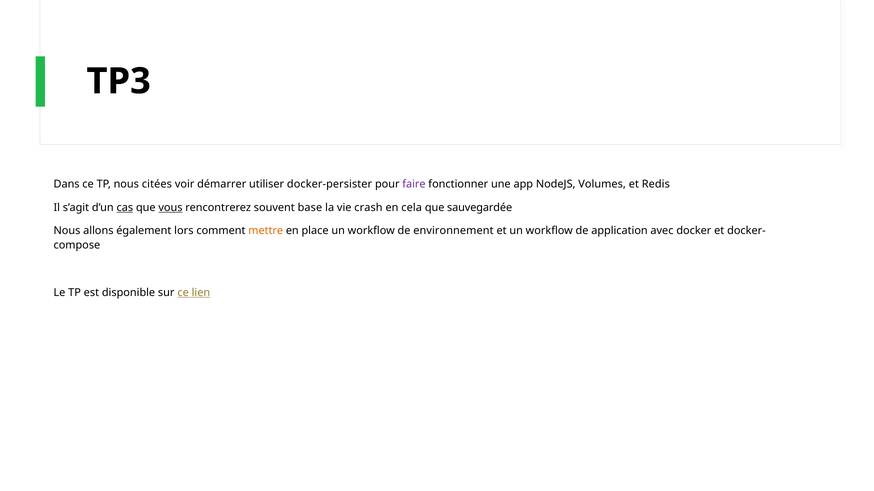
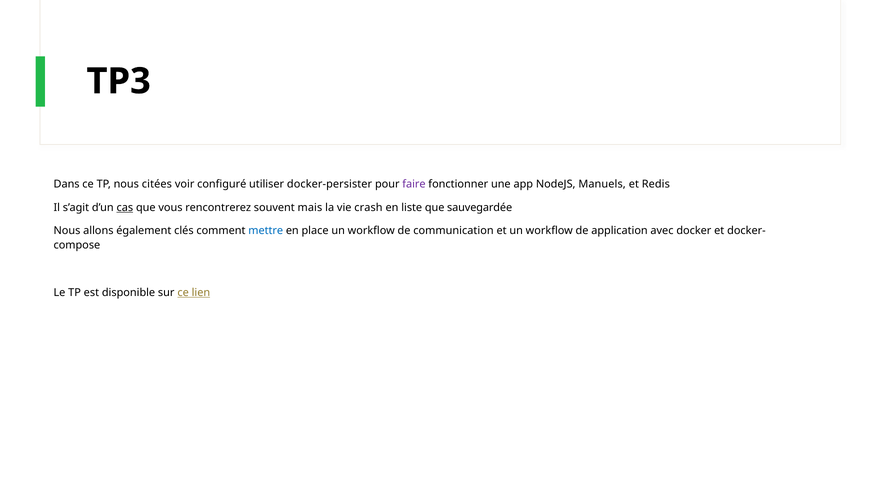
démarrer: démarrer -> configuré
Volumes: Volumes -> Manuels
vous underline: present -> none
base: base -> mais
cela: cela -> liste
lors: lors -> clés
mettre colour: orange -> blue
environnement: environnement -> communication
